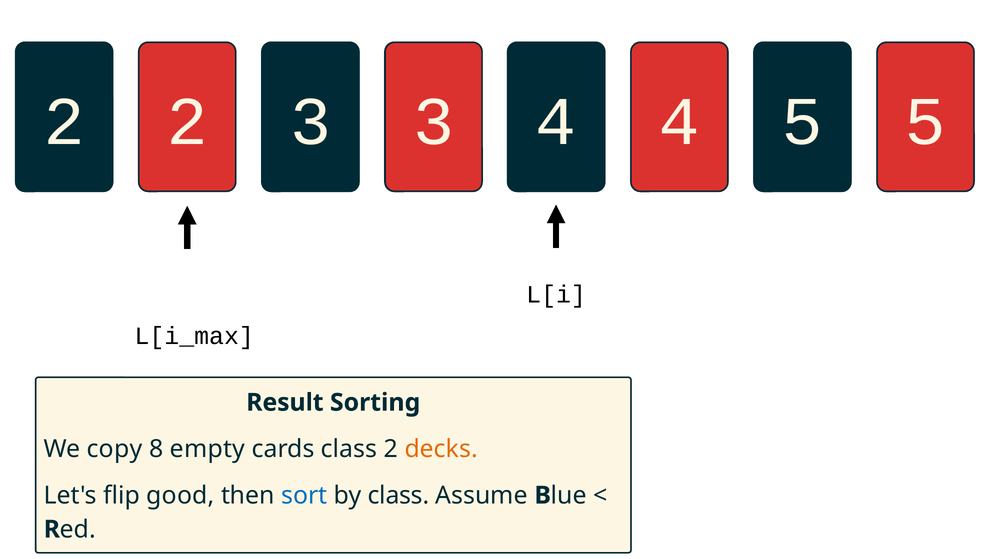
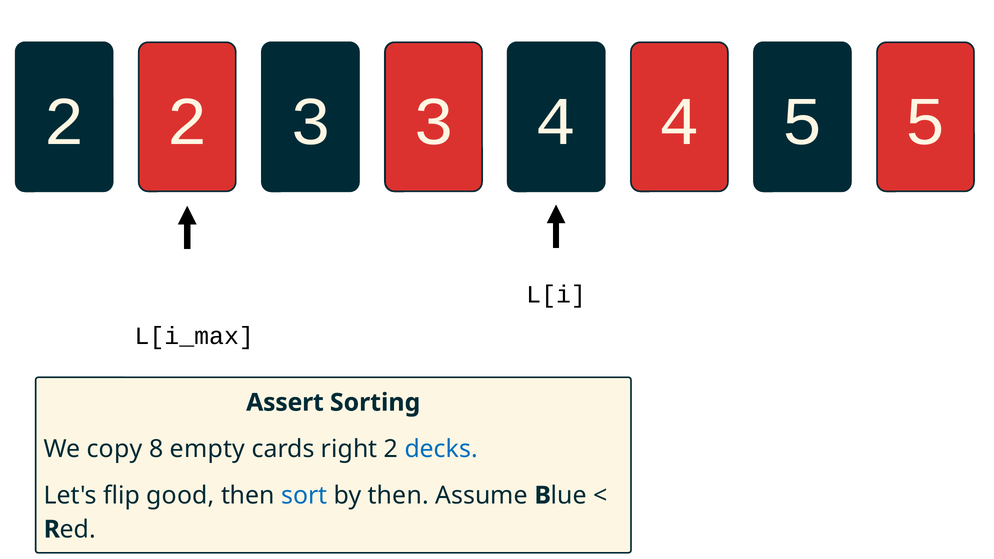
Result: Result -> Assert
cards class: class -> right
decks colour: orange -> blue
by class: class -> then
